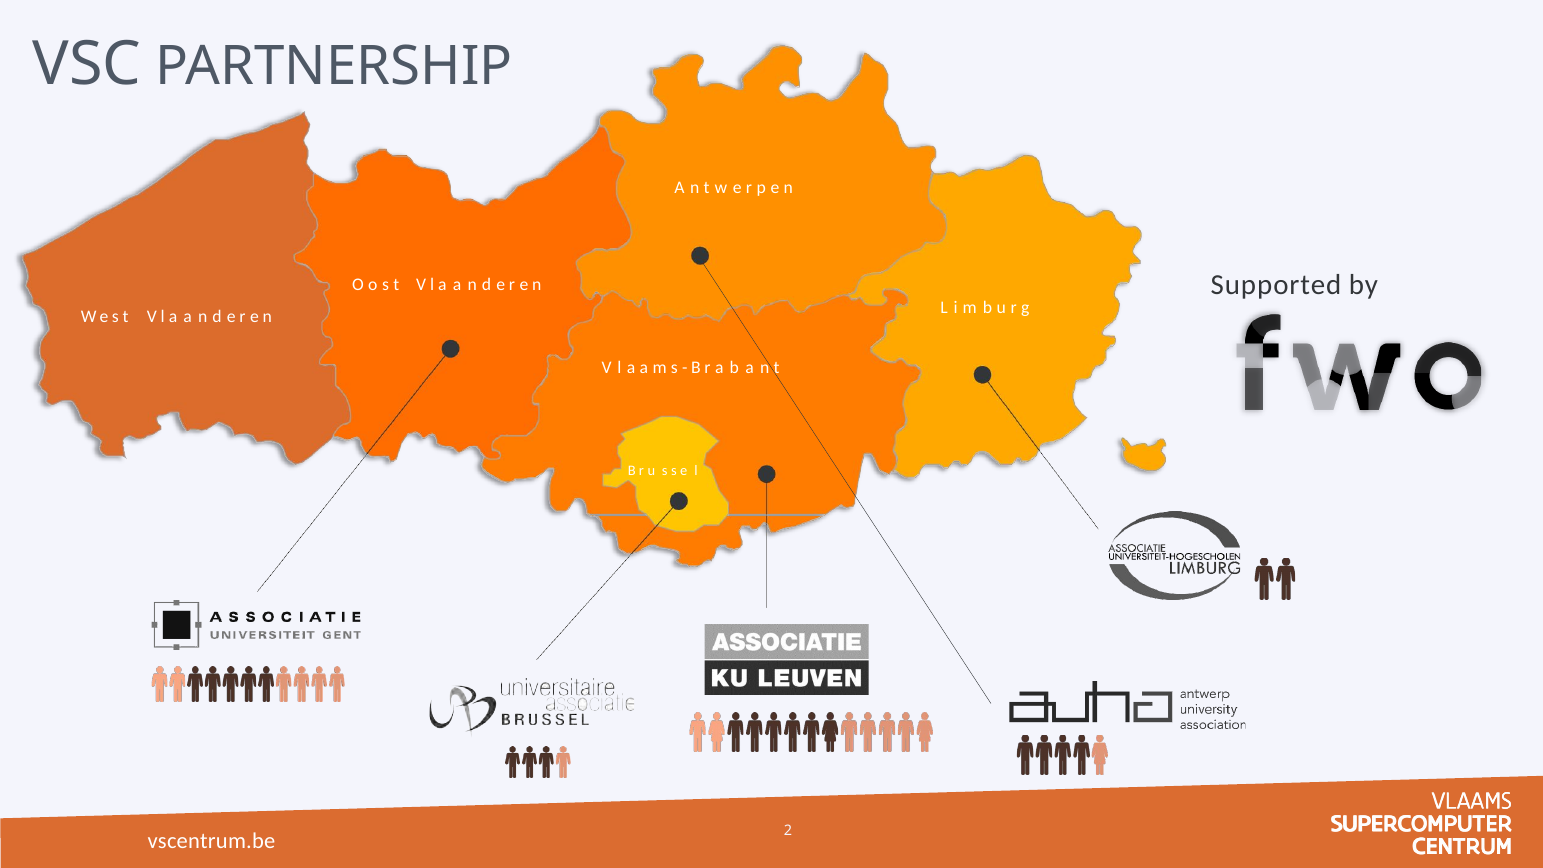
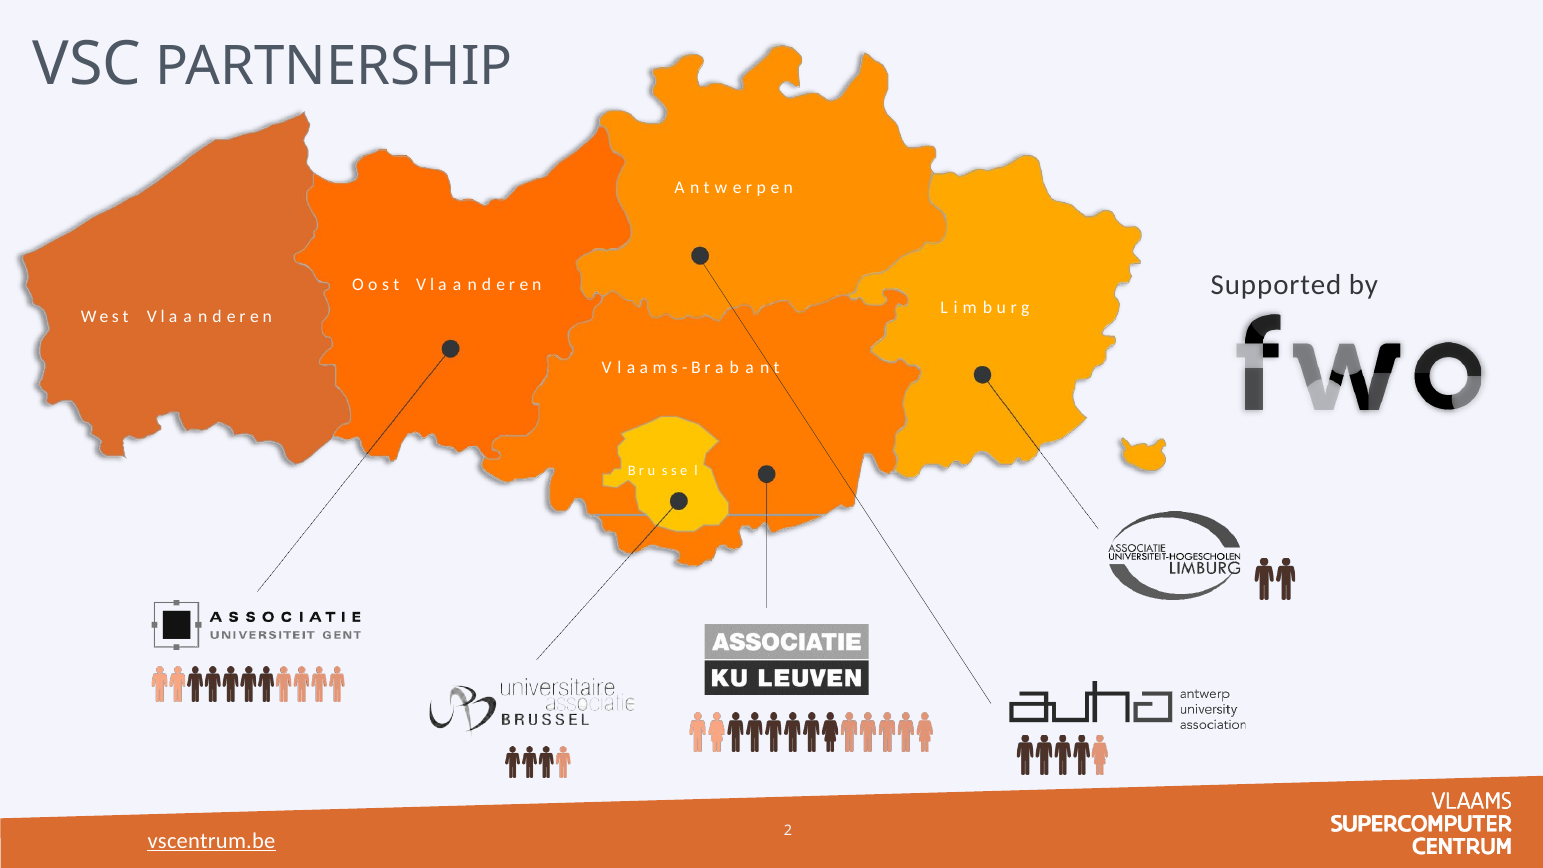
vscentrum.be underline: none -> present
